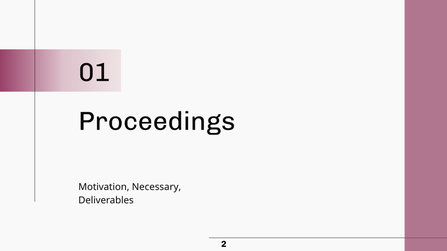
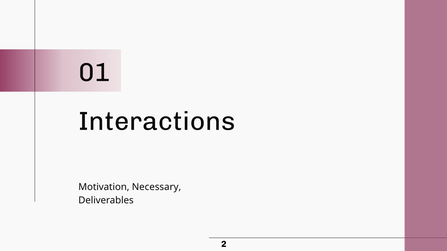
Proceedings: Proceedings -> Interactions
